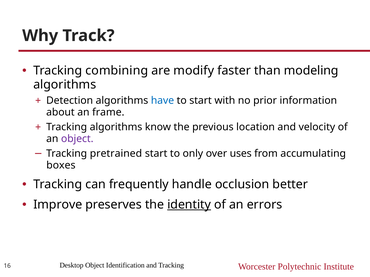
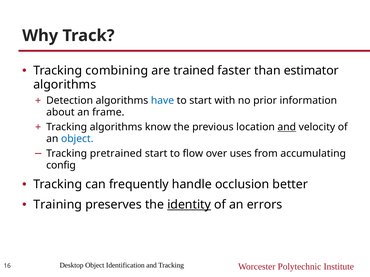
modify: modify -> trained
modeling: modeling -> estimator
and at (287, 127) underline: none -> present
object at (77, 139) colour: purple -> blue
only: only -> flow
boxes: boxes -> config
Improve: Improve -> Training
